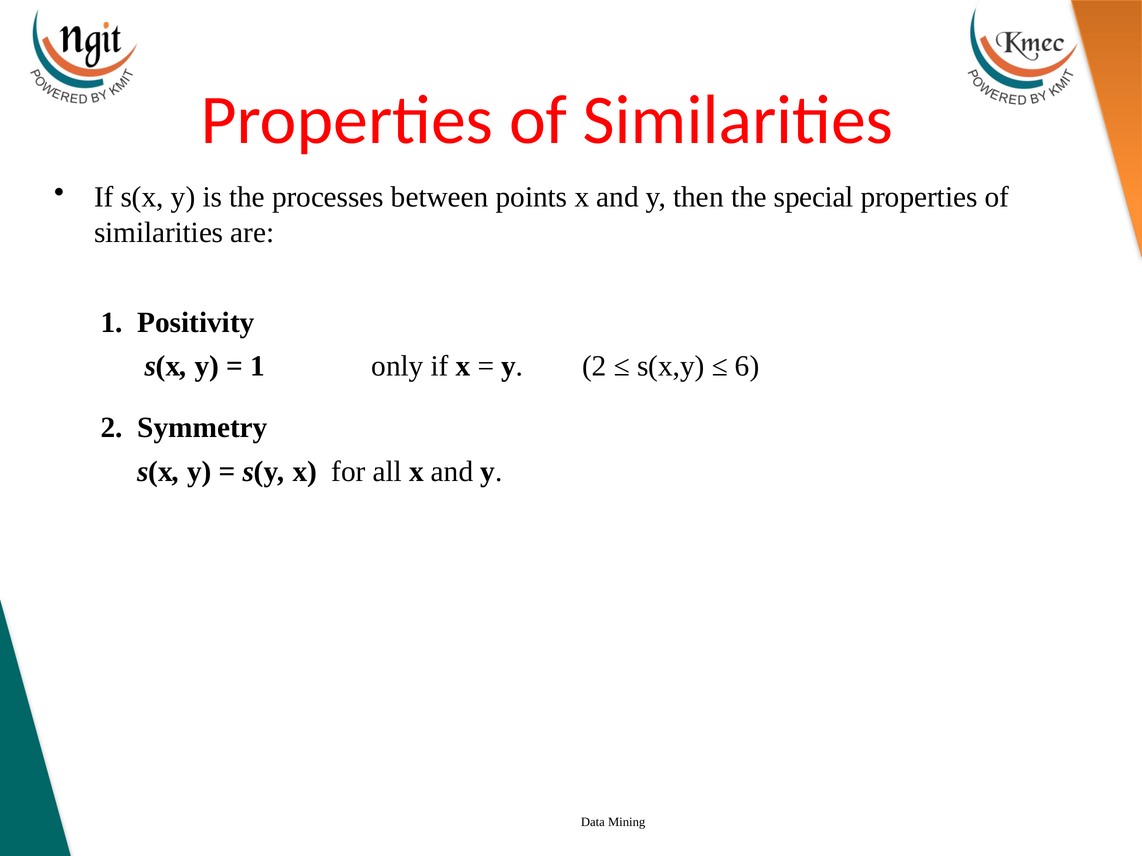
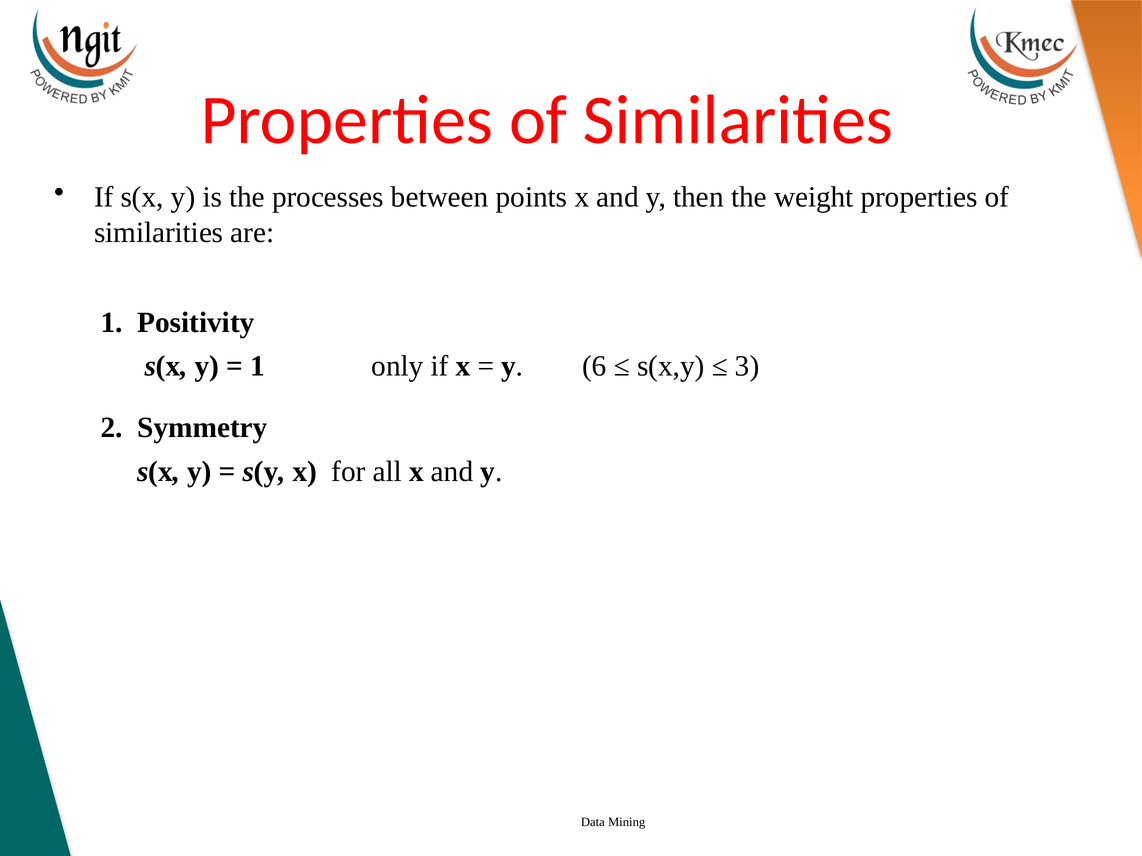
special: special -> weight
y 2: 2 -> 6
6: 6 -> 3
